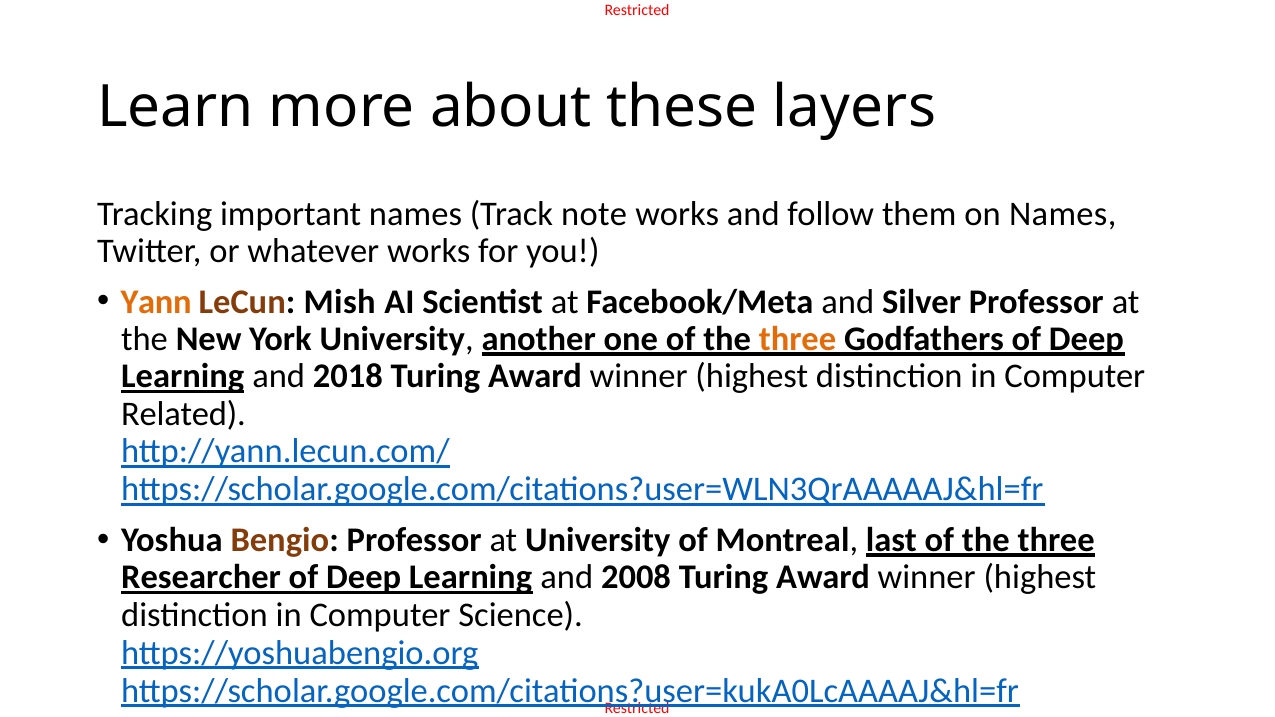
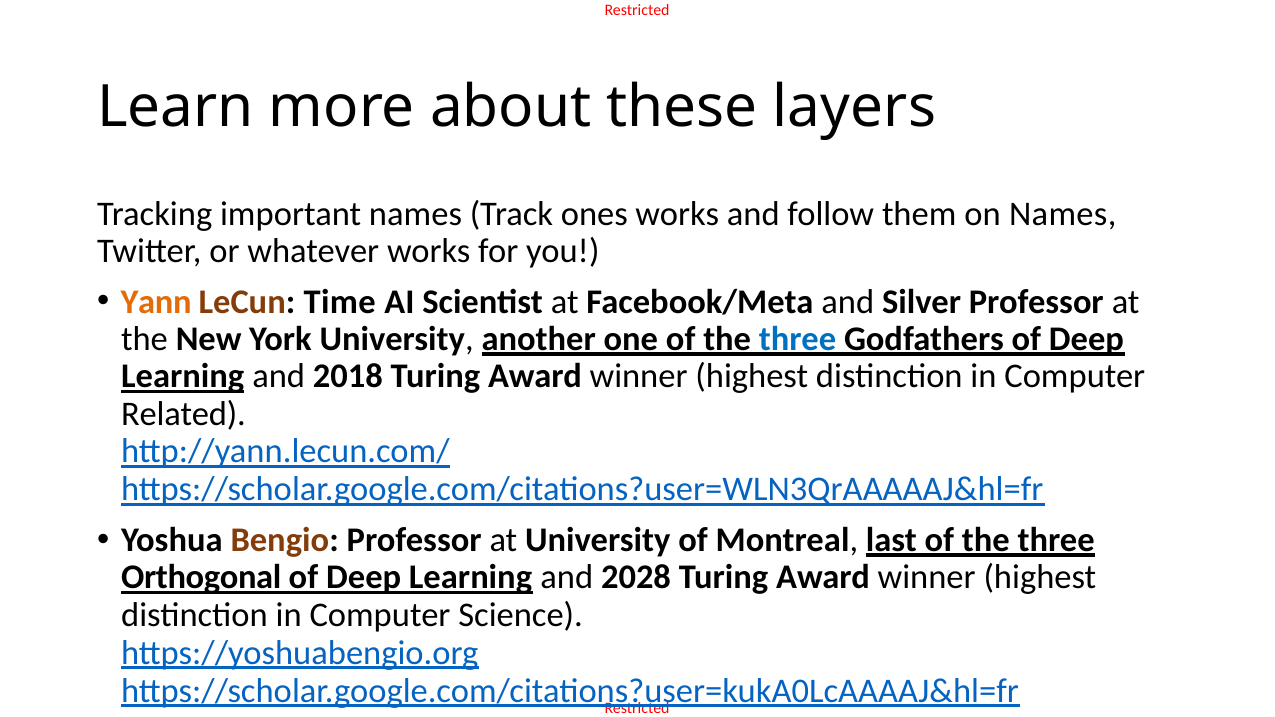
note: note -> ones
Mish: Mish -> Time
three at (798, 339) colour: orange -> blue
Researcher: Researcher -> Orthogonal
2008: 2008 -> 2028
